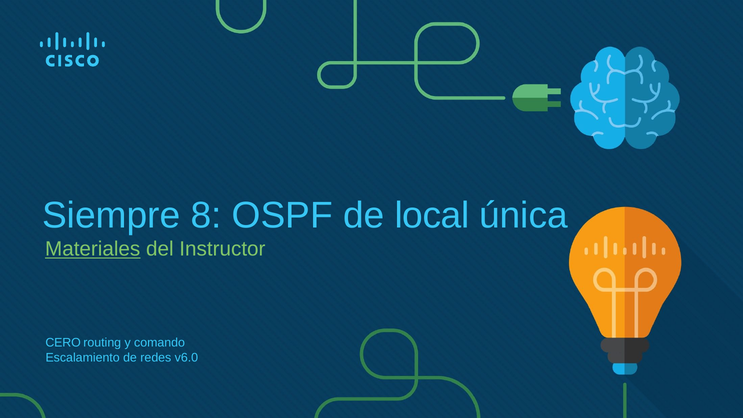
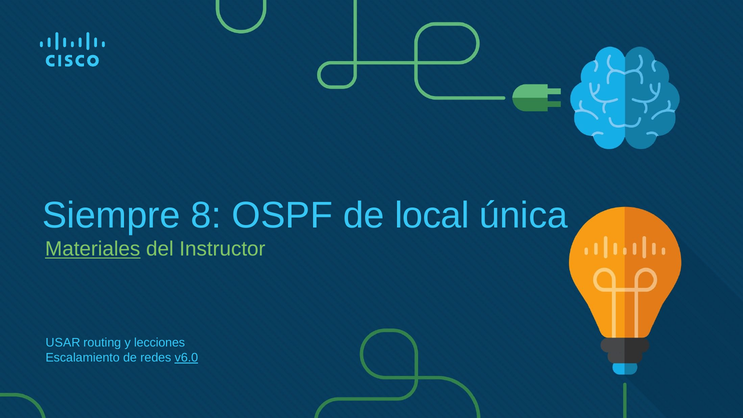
CERO: CERO -> USAR
comando: comando -> lecciones
v6.0 underline: none -> present
